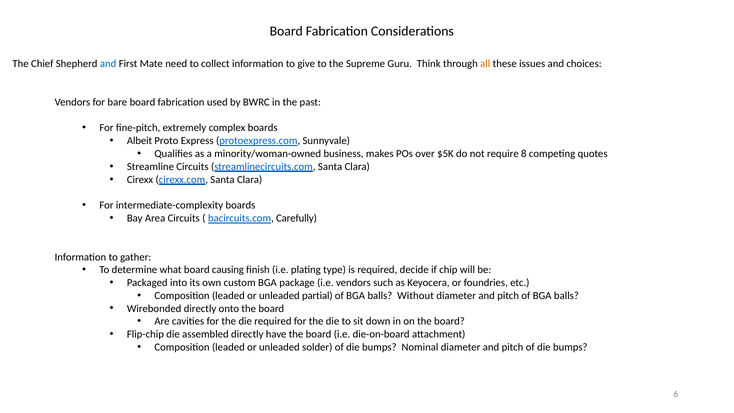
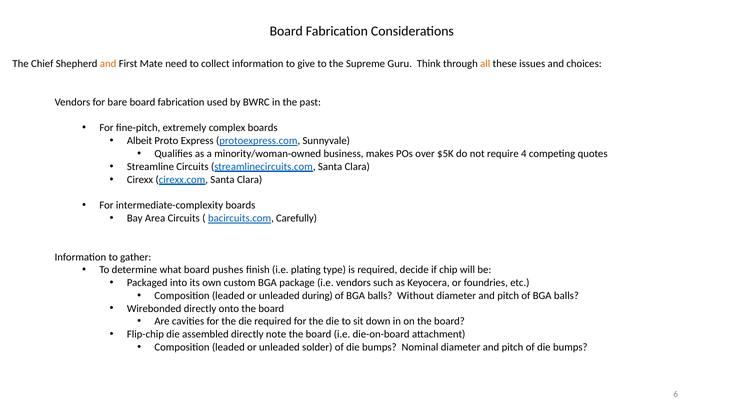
and at (108, 64) colour: blue -> orange
8: 8 -> 4
causing: causing -> pushes
partial: partial -> during
have: have -> note
